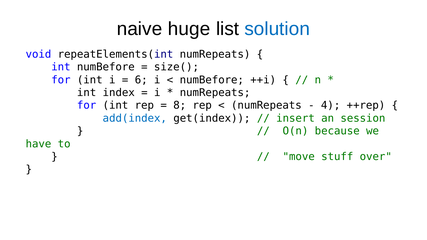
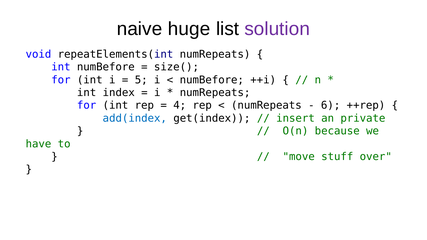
solution colour: blue -> purple
6: 6 -> 5
8: 8 -> 4
4: 4 -> 6
session: session -> private
